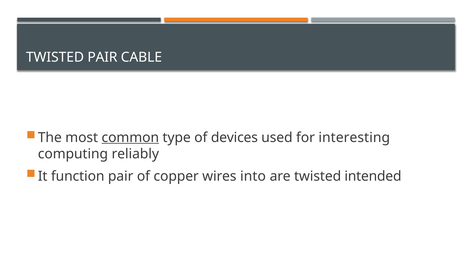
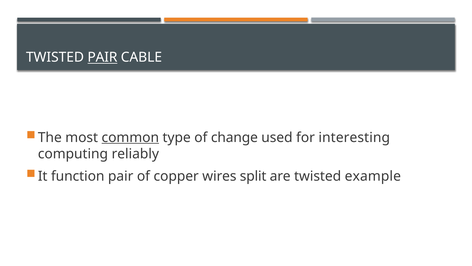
PAIR at (102, 57) underline: none -> present
devices: devices -> change
into: into -> split
intended: intended -> example
